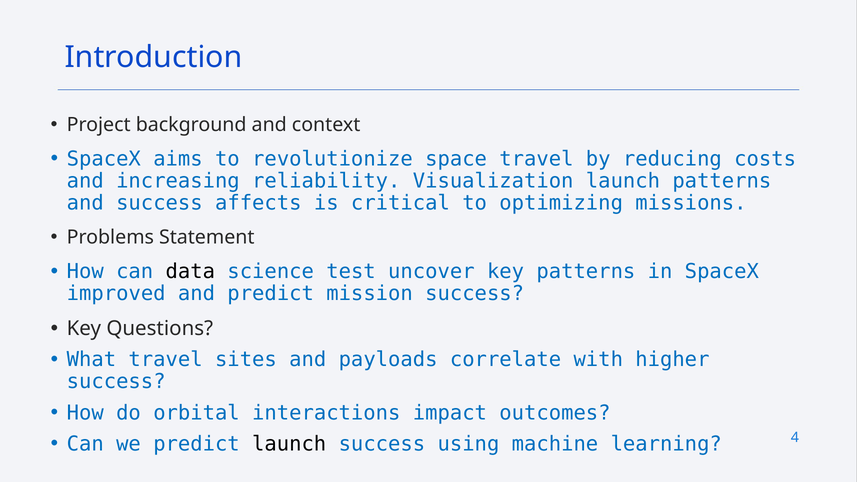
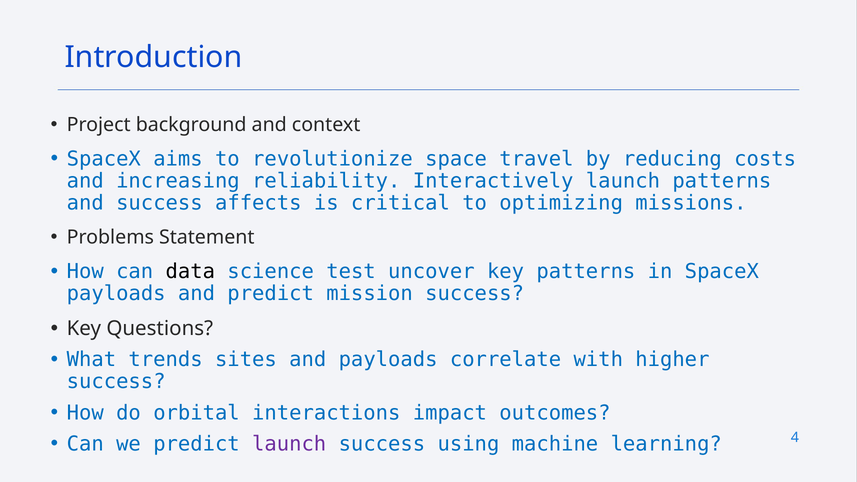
Visualization: Visualization -> Interactively
improved at (116, 294): improved -> payloads
What travel: travel -> trends
launch at (289, 444) colour: black -> purple
